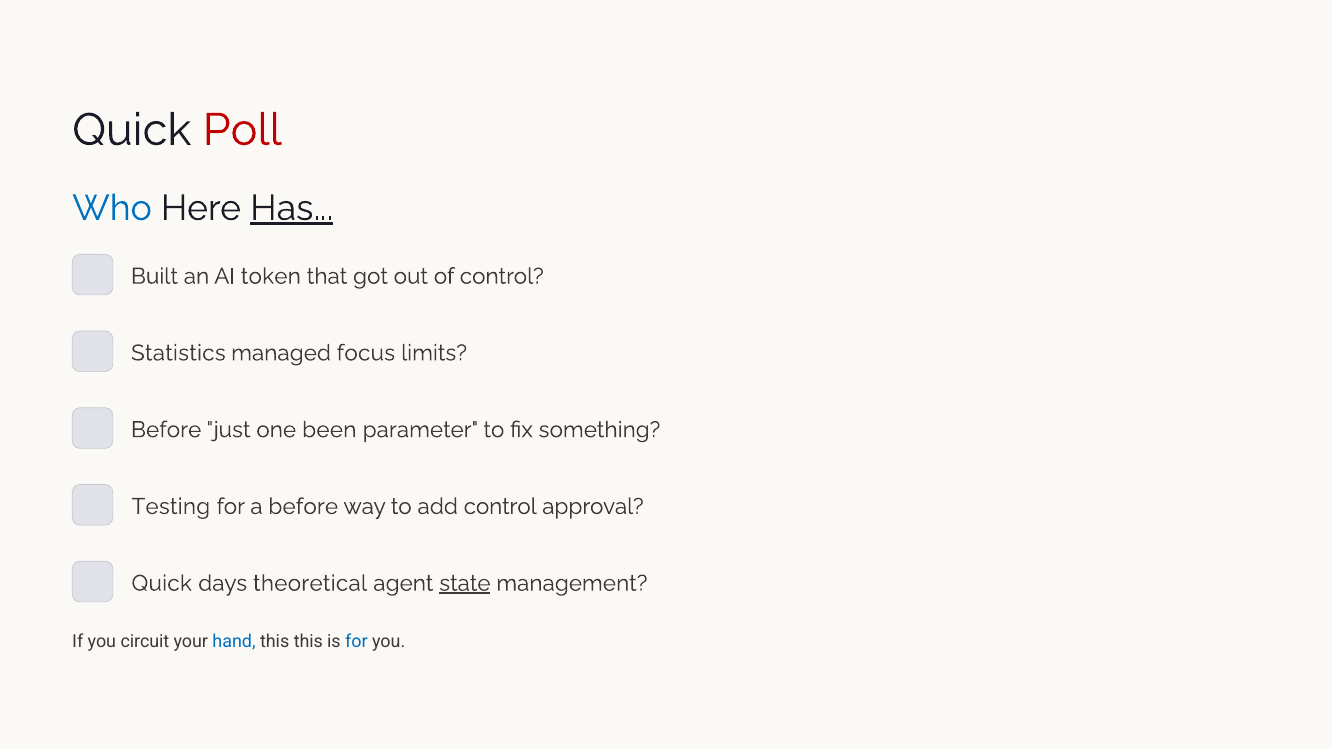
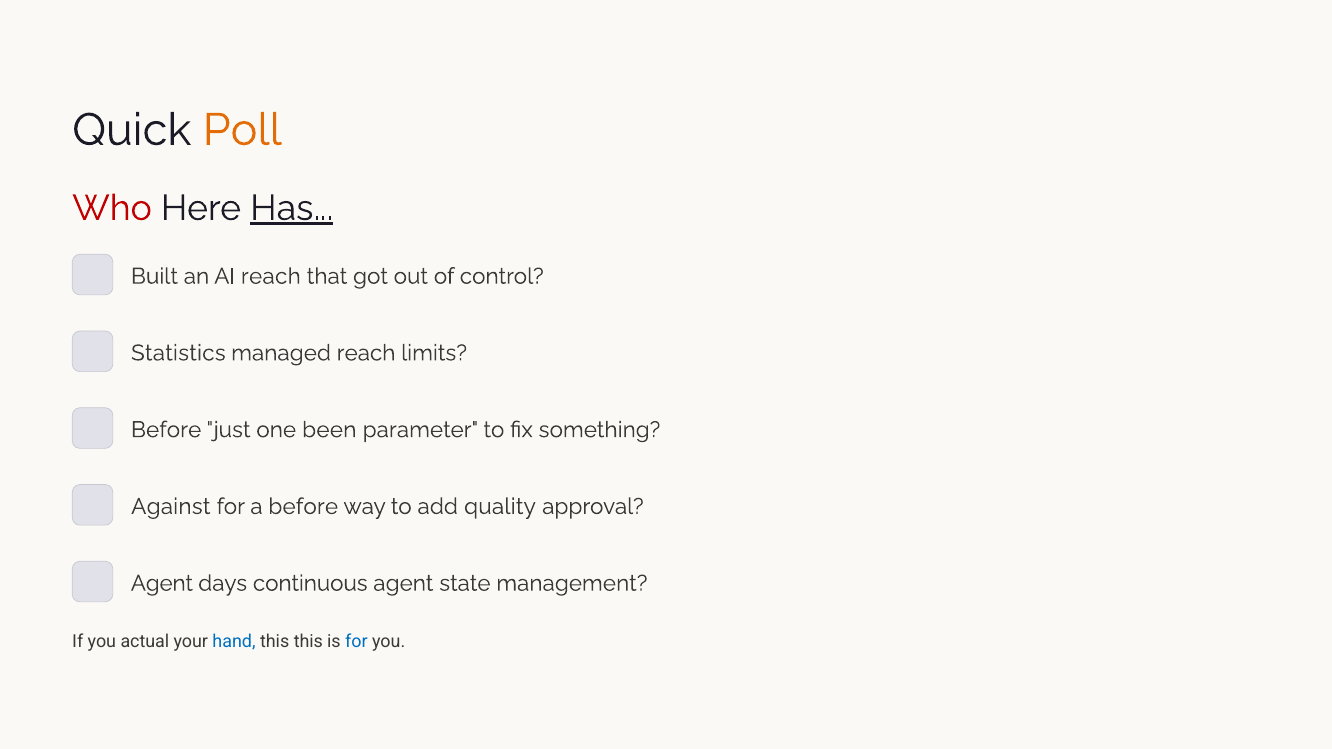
Poll colour: red -> orange
Who colour: blue -> red
AI token: token -> reach
managed focus: focus -> reach
Testing: Testing -> Against
add control: control -> quality
Quick at (162, 583): Quick -> Agent
theoretical: theoretical -> continuous
state underline: present -> none
circuit: circuit -> actual
